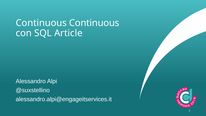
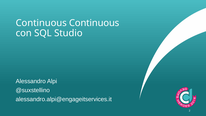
Article: Article -> Studio
